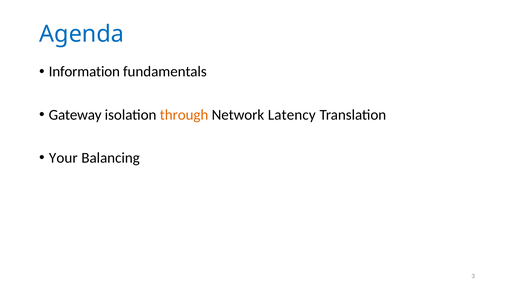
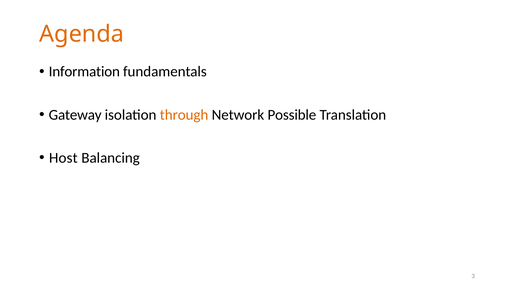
Agenda colour: blue -> orange
Latency: Latency -> Possible
Your: Your -> Host
